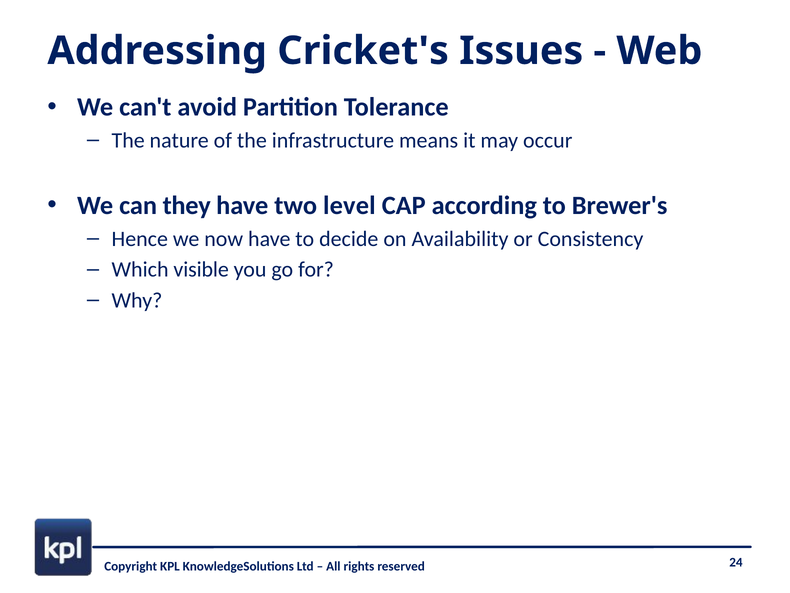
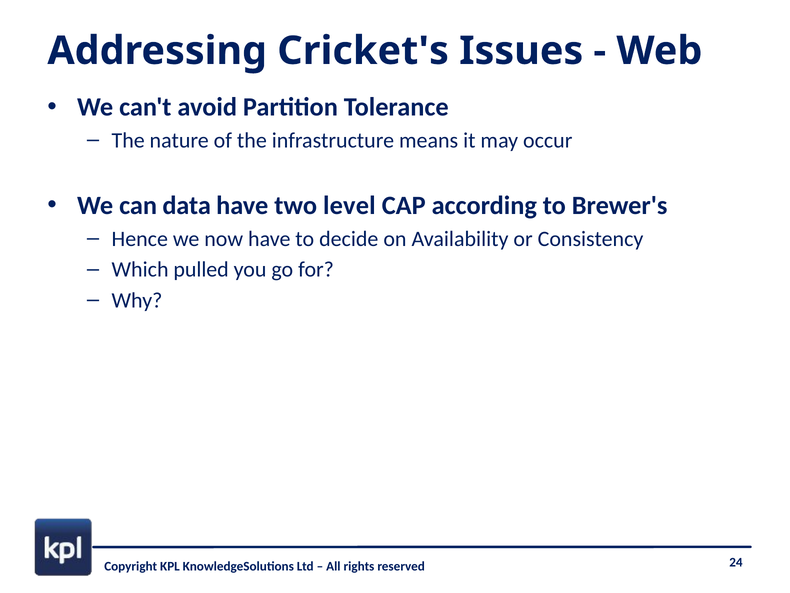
they: they -> data
visible: visible -> pulled
